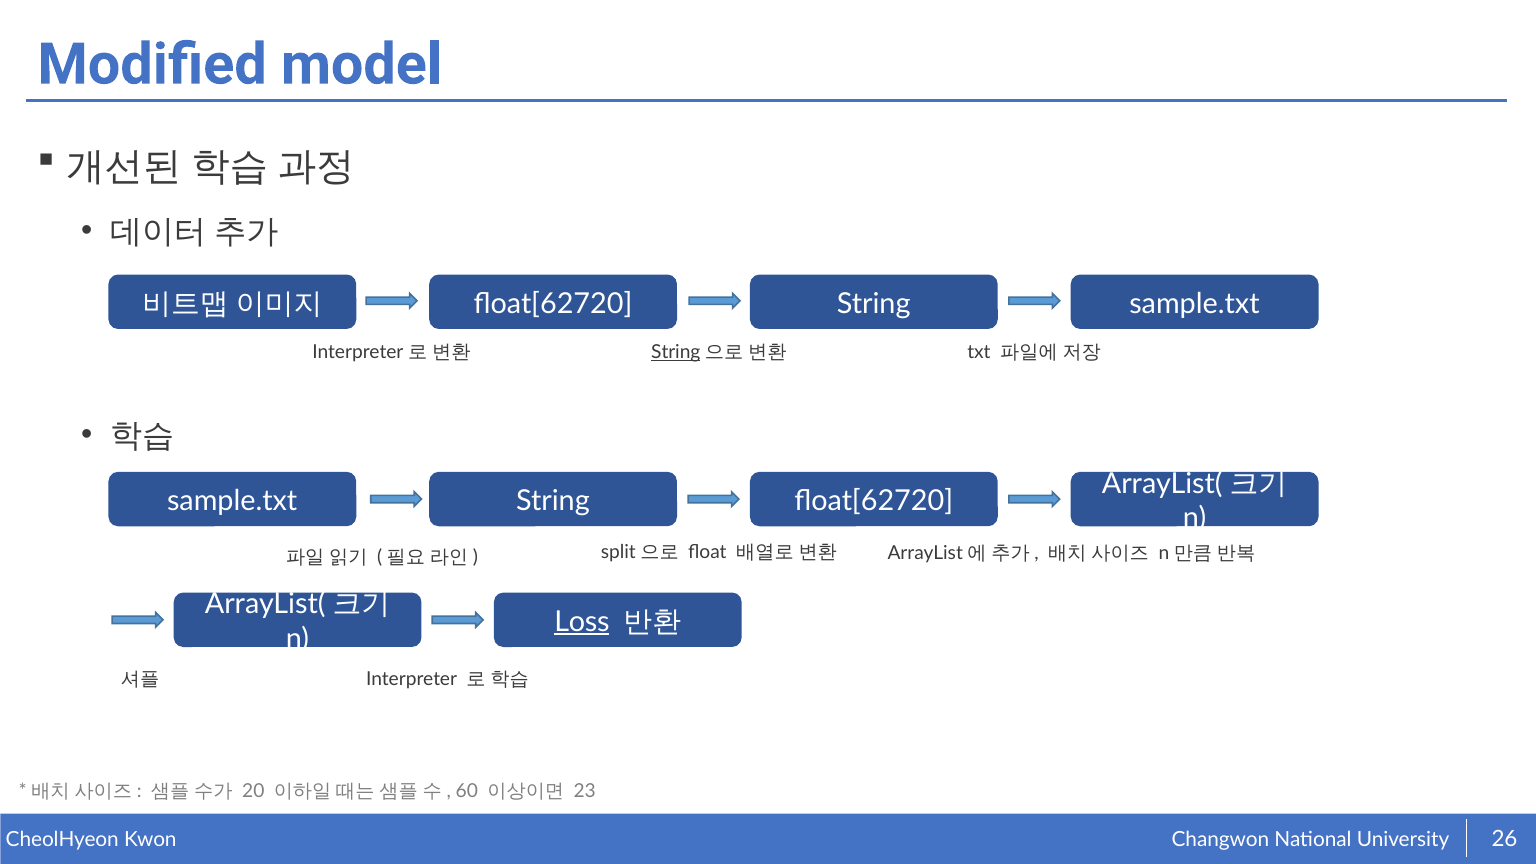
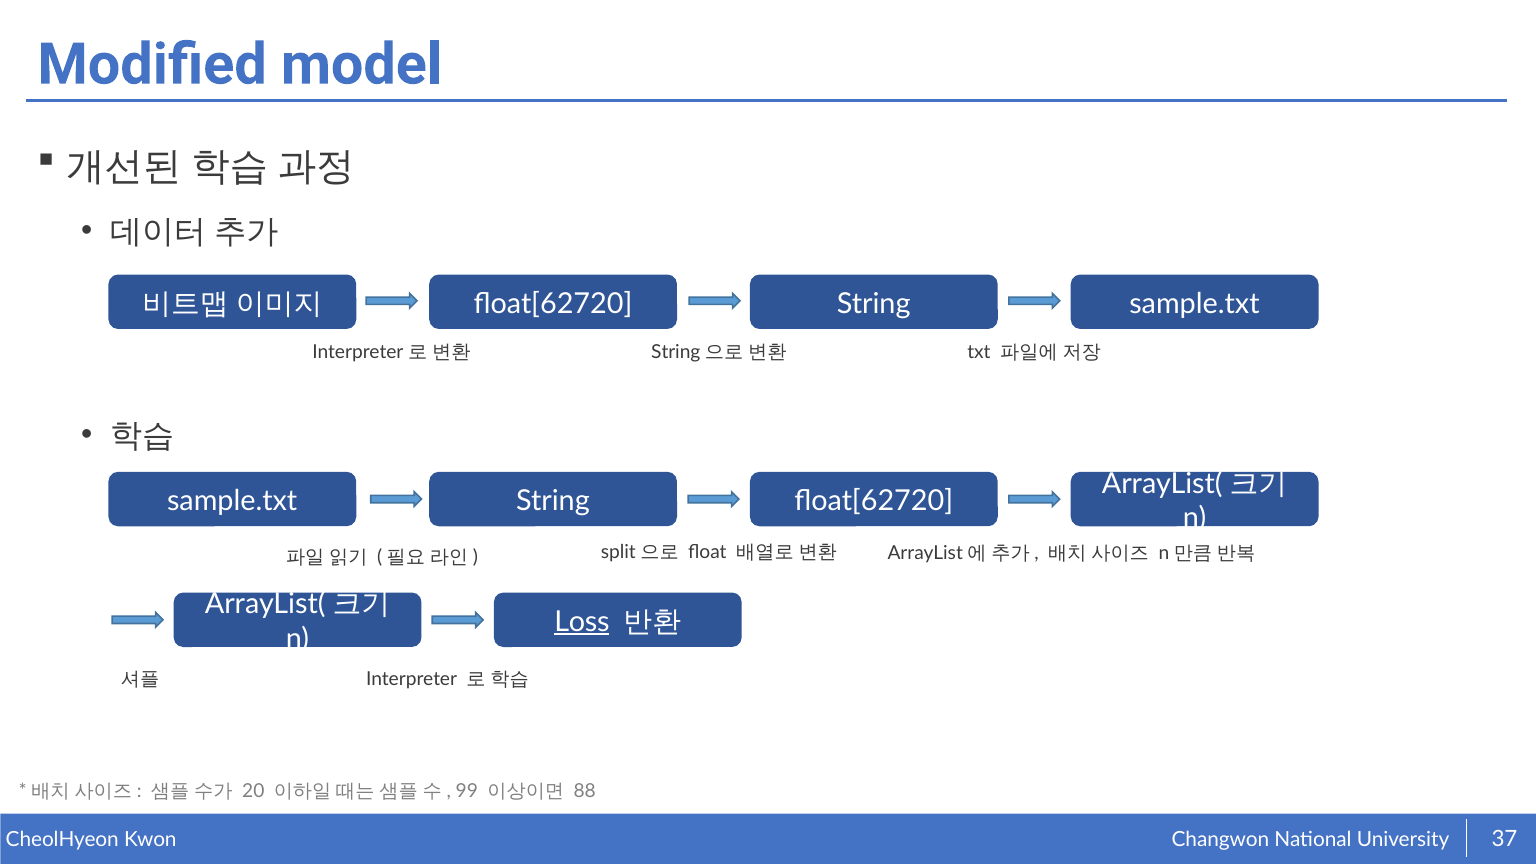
String at (676, 353) underline: present -> none
60: 60 -> 99
23: 23 -> 88
26: 26 -> 37
